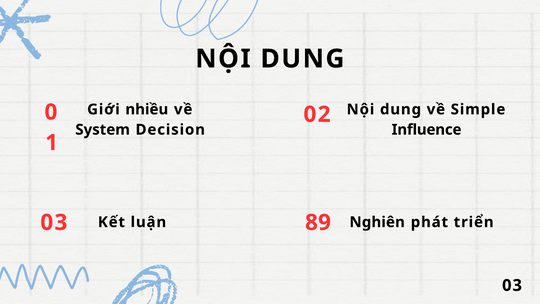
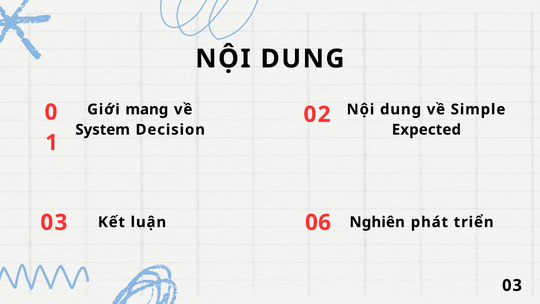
nhiều: nhiều -> mang
Influence: Influence -> Expected
89: 89 -> 06
